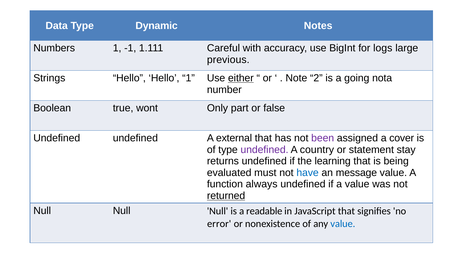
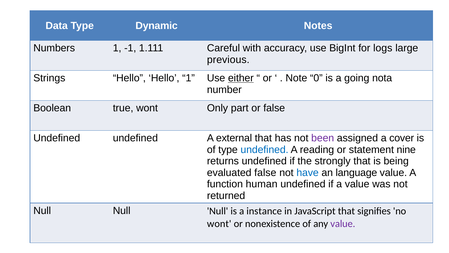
2: 2 -> 0
undefined at (265, 149) colour: purple -> blue
country: country -> reading
stay: stay -> nine
learning: learning -> strongly
evaluated must: must -> false
message: message -> language
always: always -> human
returned underline: present -> none
readable: readable -> instance
error at (219, 223): error -> wont
value at (343, 223) colour: blue -> purple
